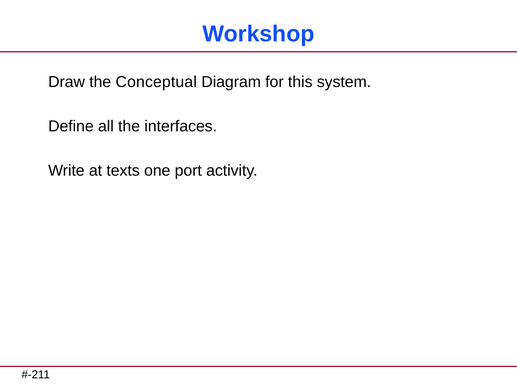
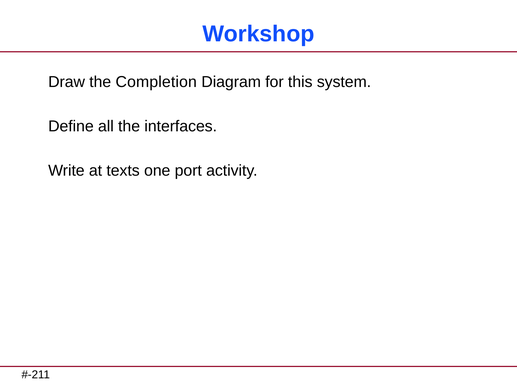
Conceptual: Conceptual -> Completion
